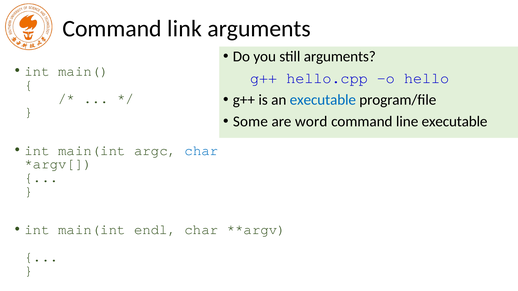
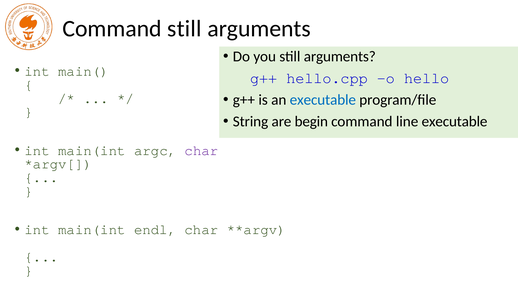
Command link: link -> still
Some: Some -> String
word: word -> begin
char at (201, 151) colour: blue -> purple
